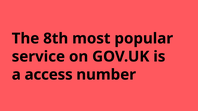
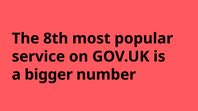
access: access -> bigger
